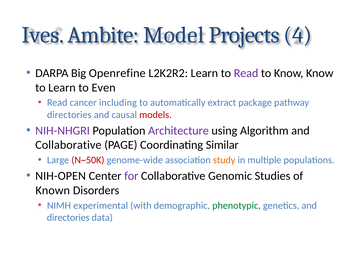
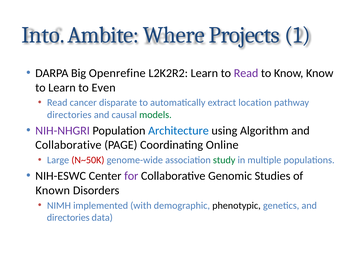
Ives: Ives -> Into
Model: Model -> Where
4: 4 -> 1
including: including -> disparate
package: package -> location
models colour: red -> green
Architecture colour: purple -> blue
Similar: Similar -> Online
study colour: orange -> green
NIH-OPEN: NIH-OPEN -> NIH-ESWC
experimental: experimental -> implemented
phenotypic colour: green -> black
